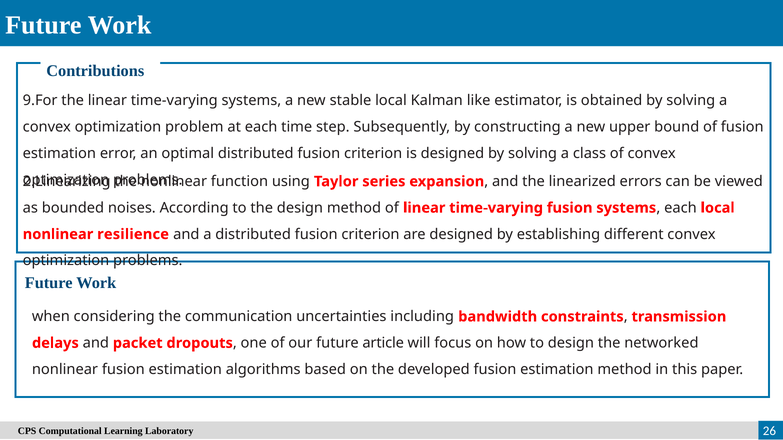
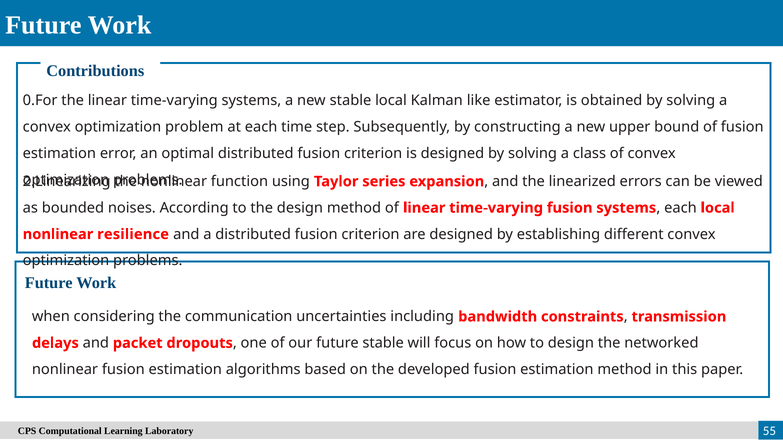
9.For: 9.For -> 0.For
future article: article -> stable
26: 26 -> 55
